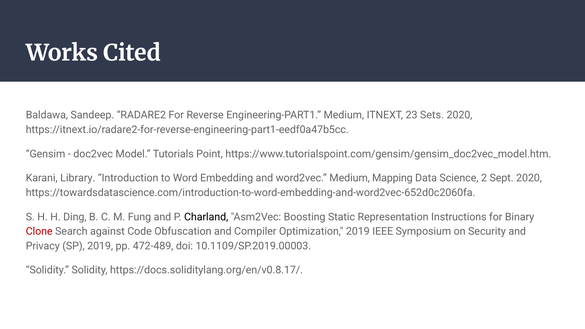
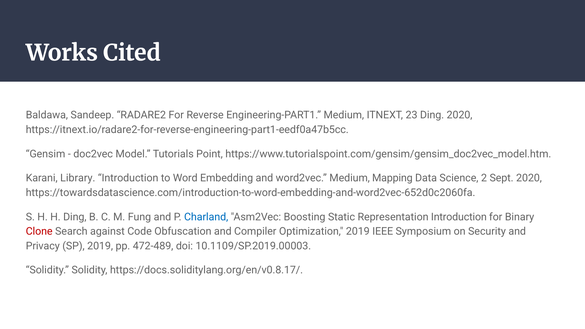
23 Sets: Sets -> Ding
Charland colour: black -> blue
Representation Instructions: Instructions -> Introduction
